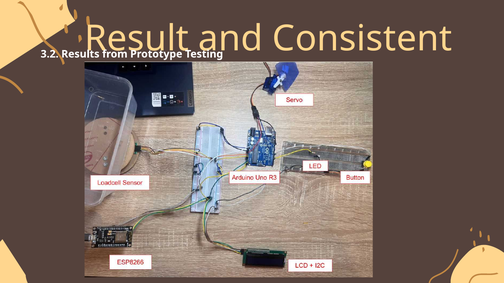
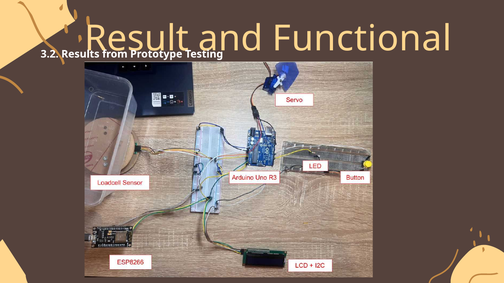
Consistent: Consistent -> Functional
